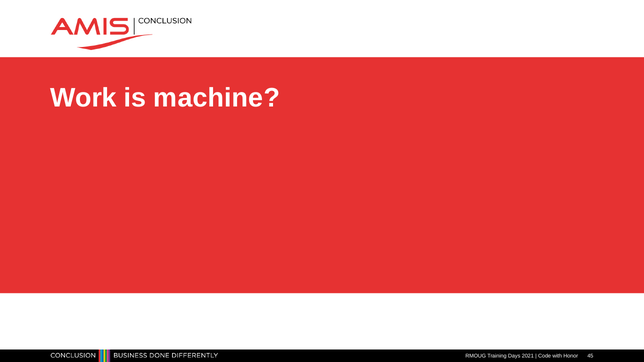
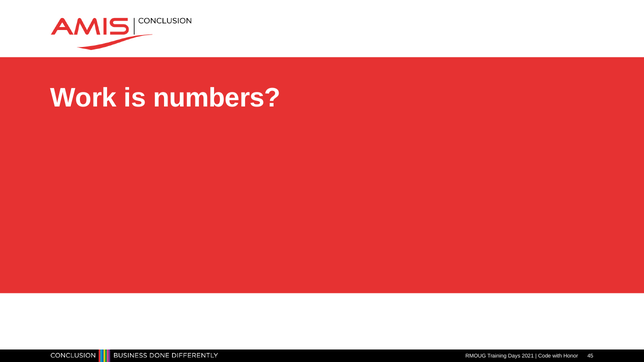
machine: machine -> numbers
